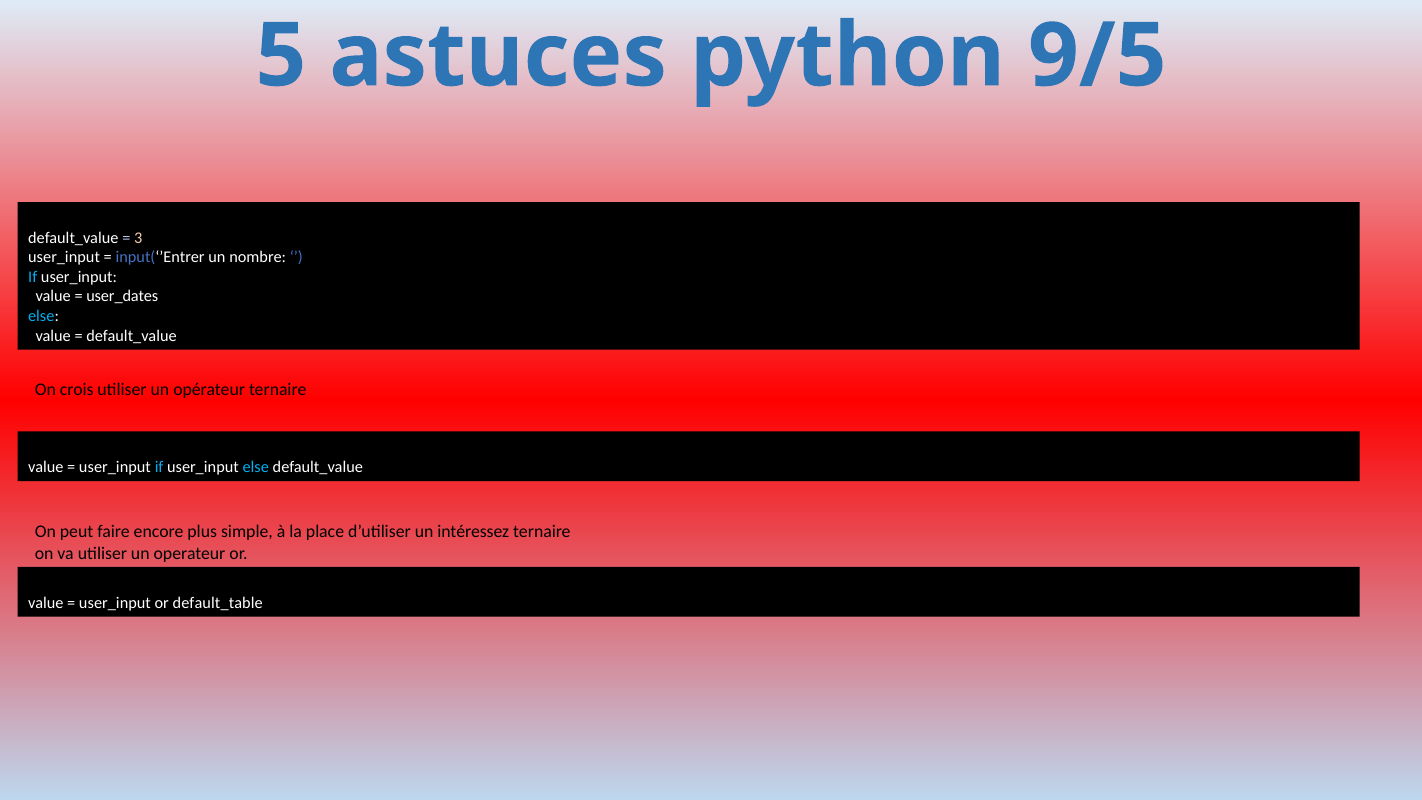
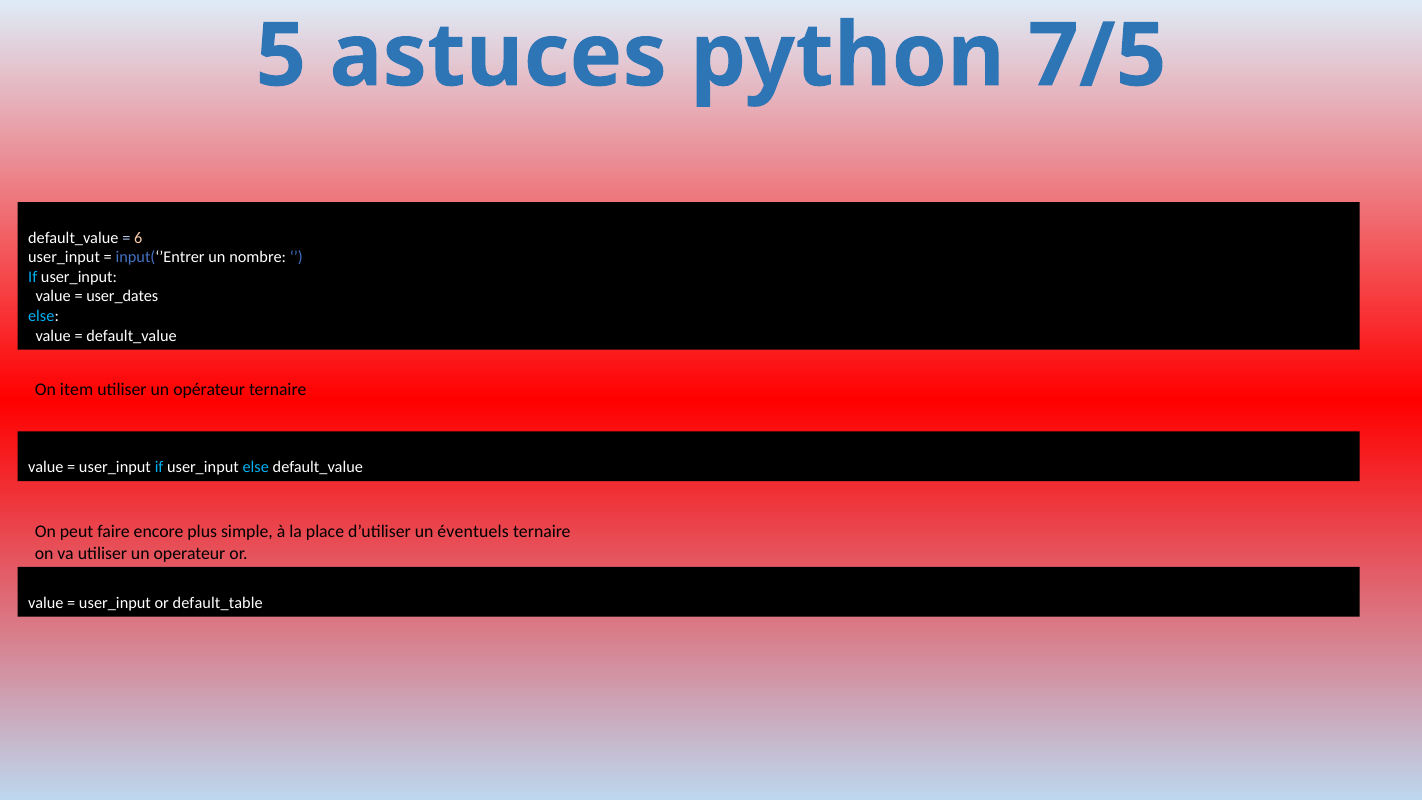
9/5: 9/5 -> 7/5
3: 3 -> 6
crois: crois -> item
intéressez: intéressez -> éventuels
